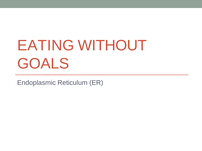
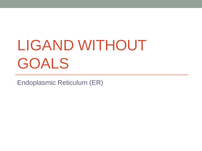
EATING: EATING -> LIGAND
